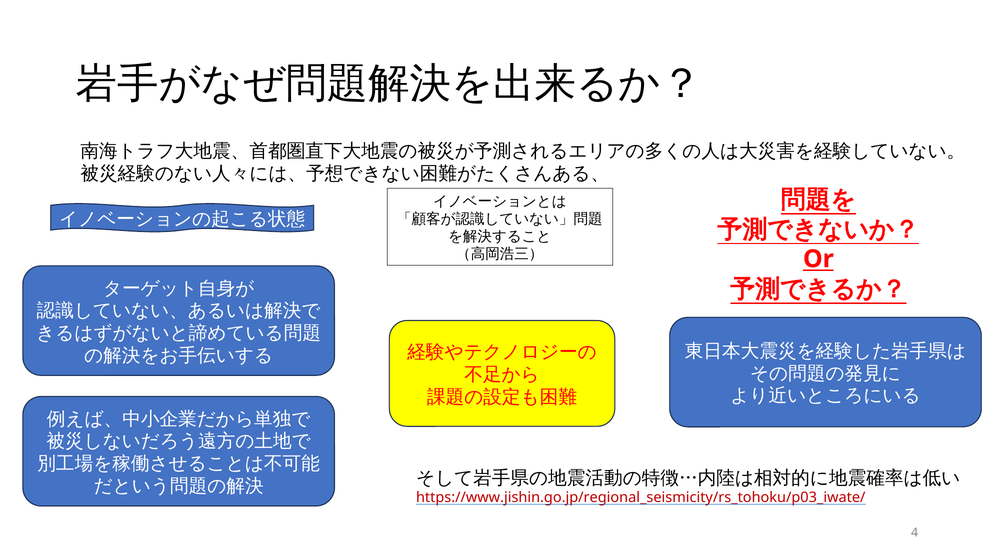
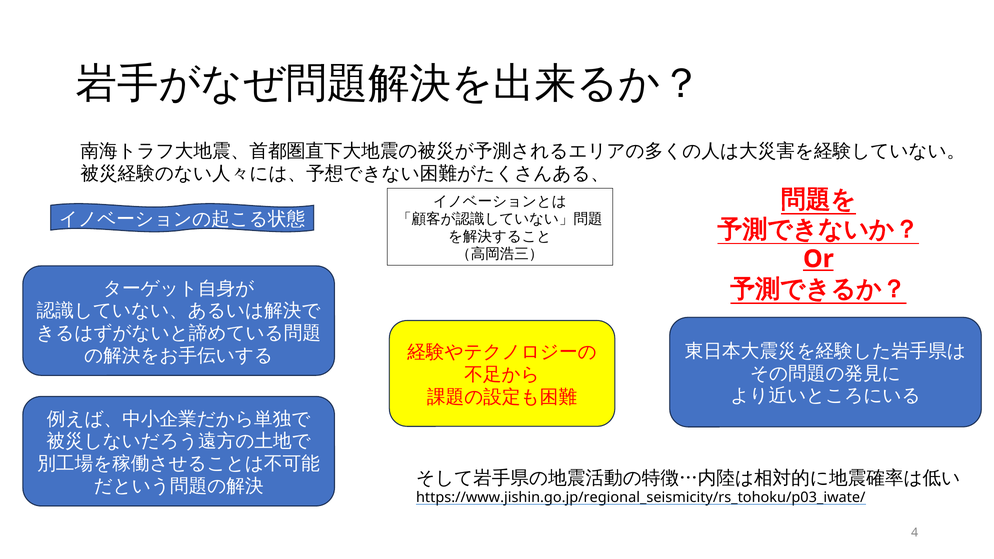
https://www.jishin.go.jp/regional_seismicity/rs_tohoku/p03_iwate/ colour: red -> black
